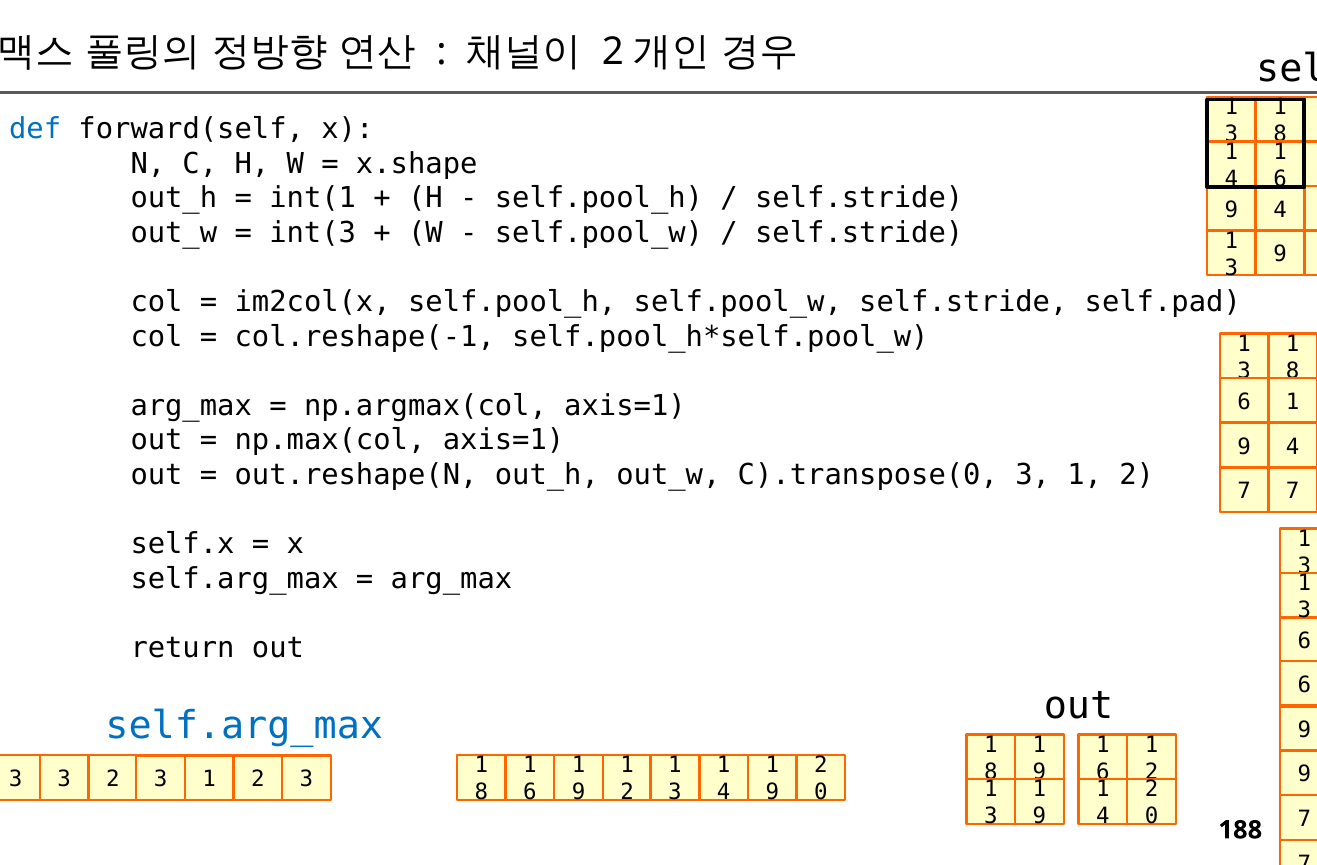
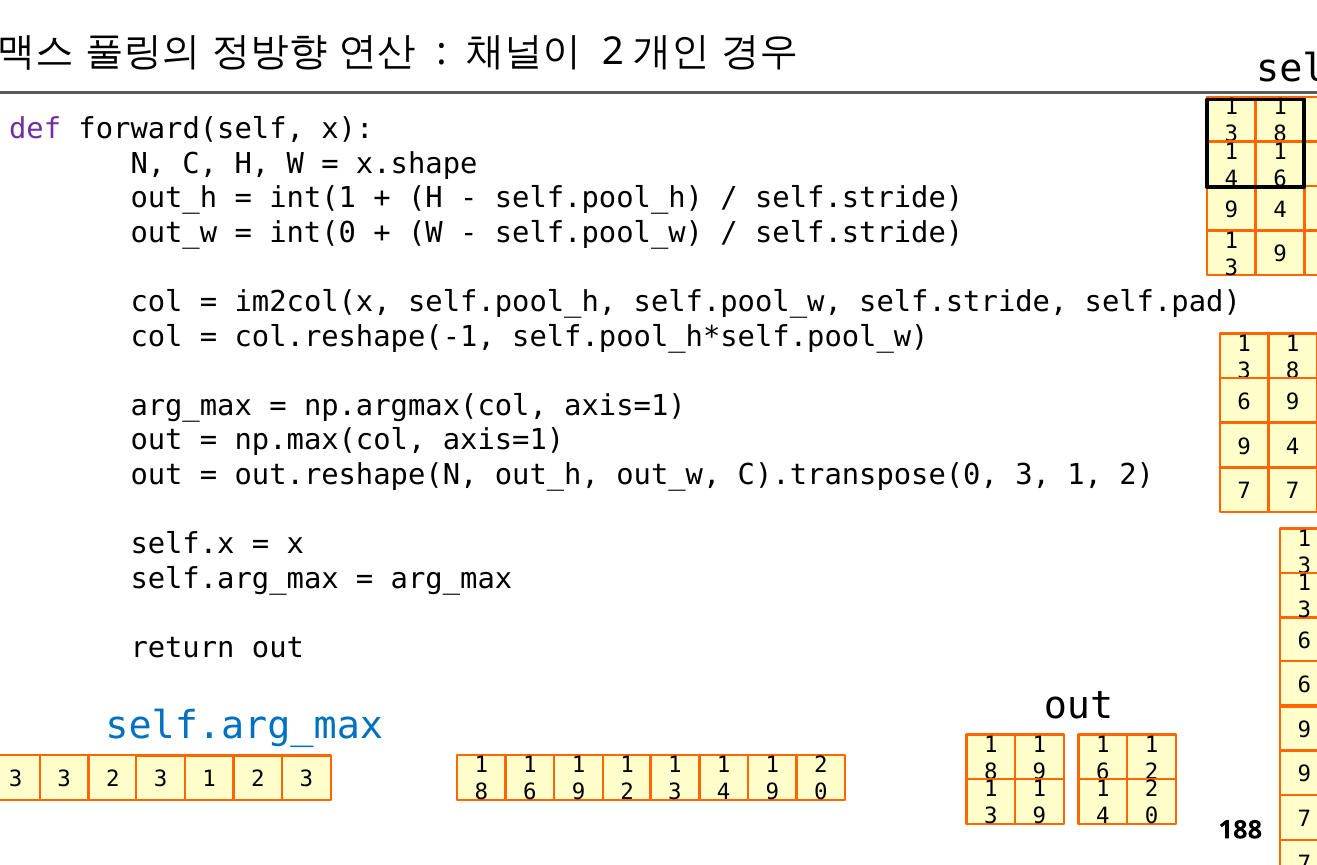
def colour: blue -> purple
int(3: int(3 -> int(0
1 at (1293, 402): 1 -> 9
